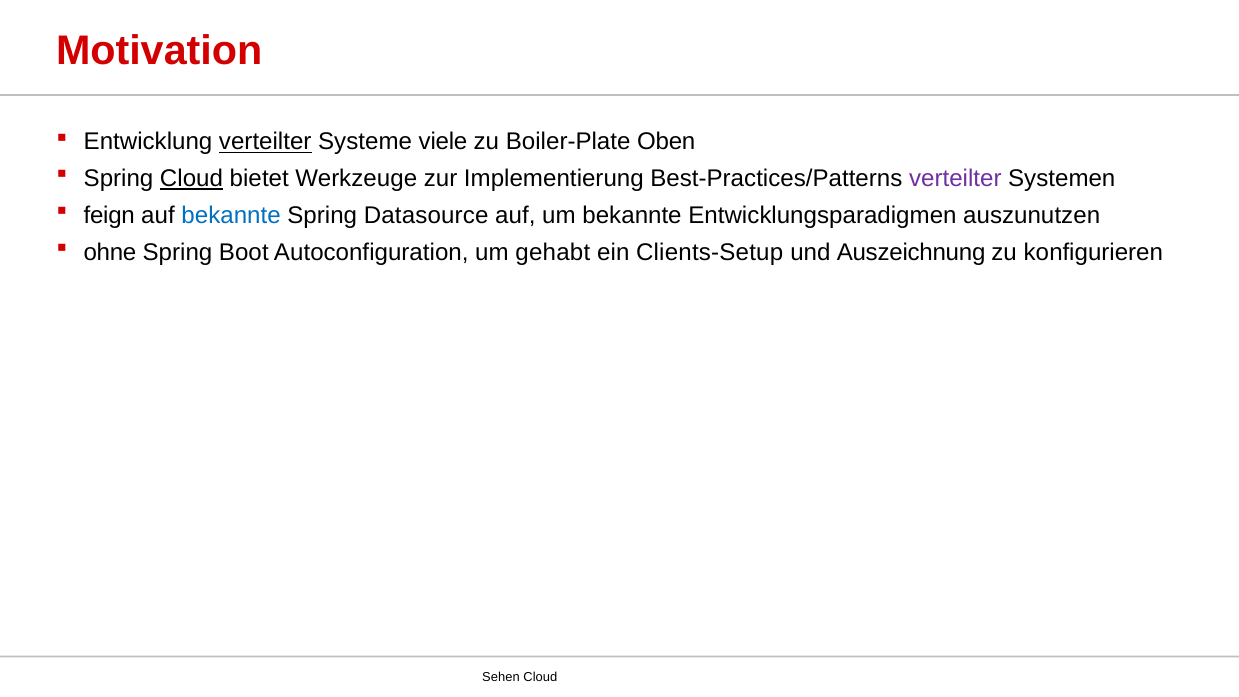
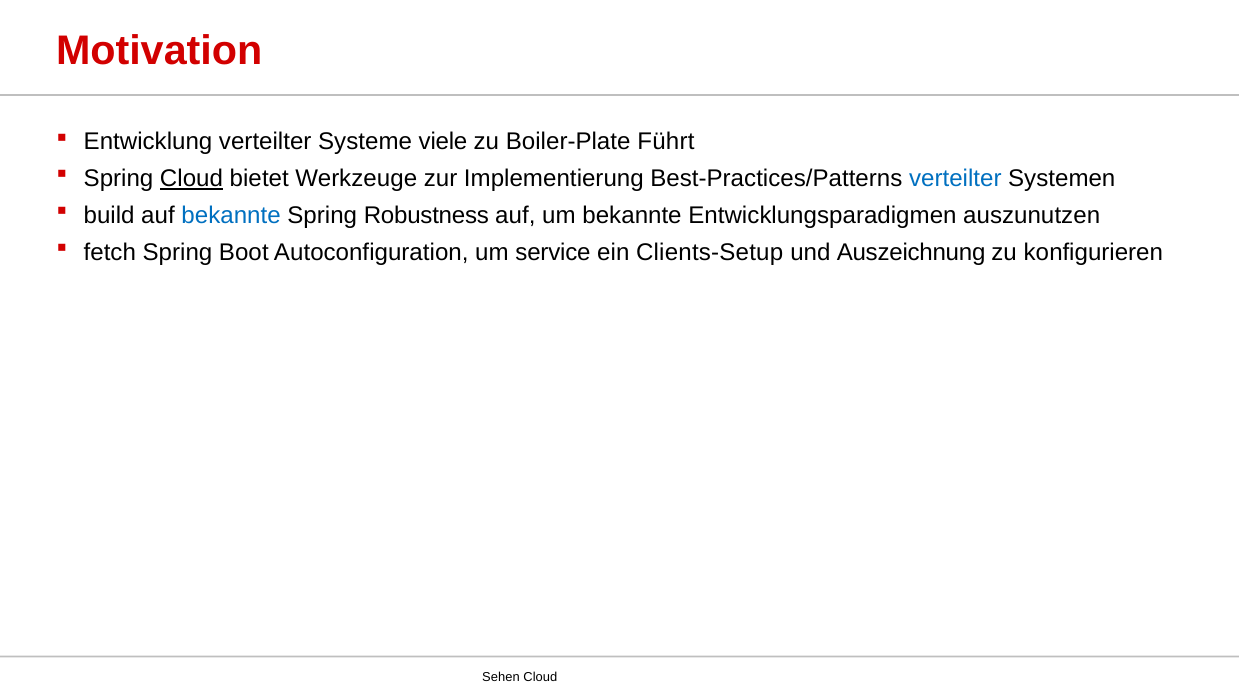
verteilter at (265, 142) underline: present -> none
Oben: Oben -> Führt
verteilter at (955, 179) colour: purple -> blue
feign: feign -> build
Datasource: Datasource -> Robustness
ohne: ohne -> fetch
gehabt: gehabt -> service
